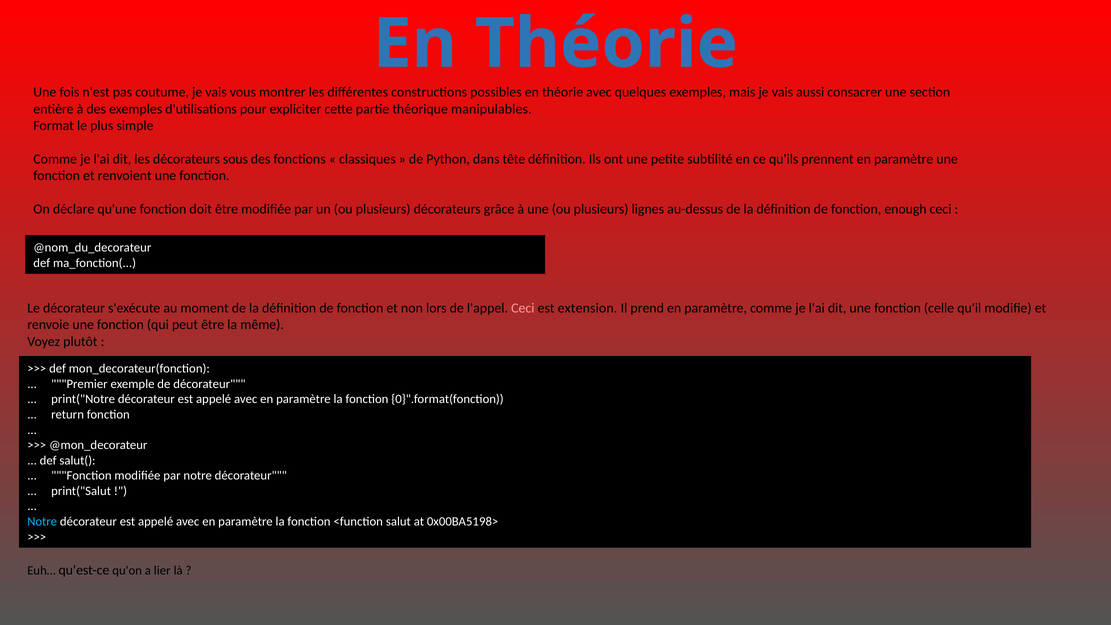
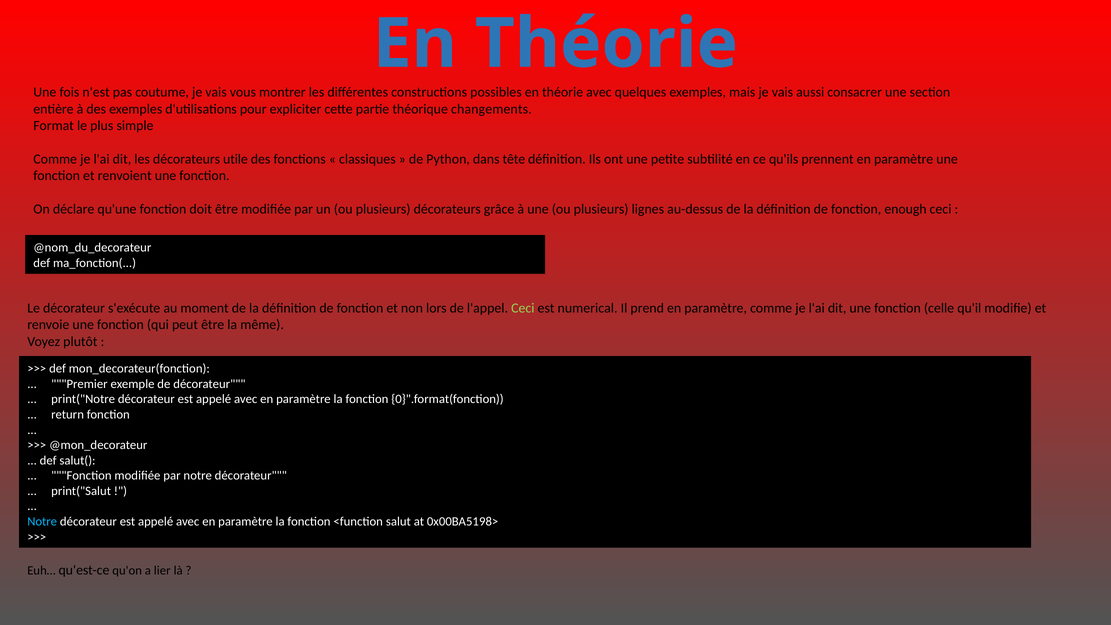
manipulables: manipulables -> changements
sous: sous -> utile
Ceci at (523, 308) colour: pink -> light green
extension: extension -> numerical
